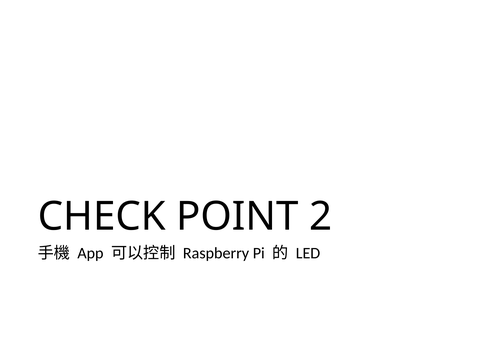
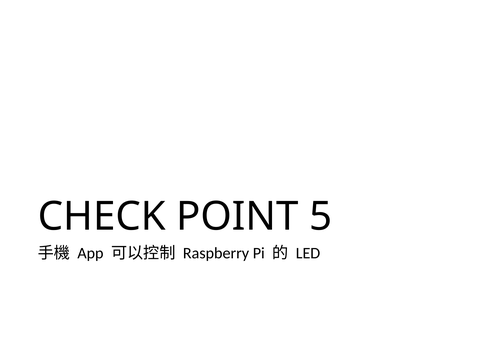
2: 2 -> 5
